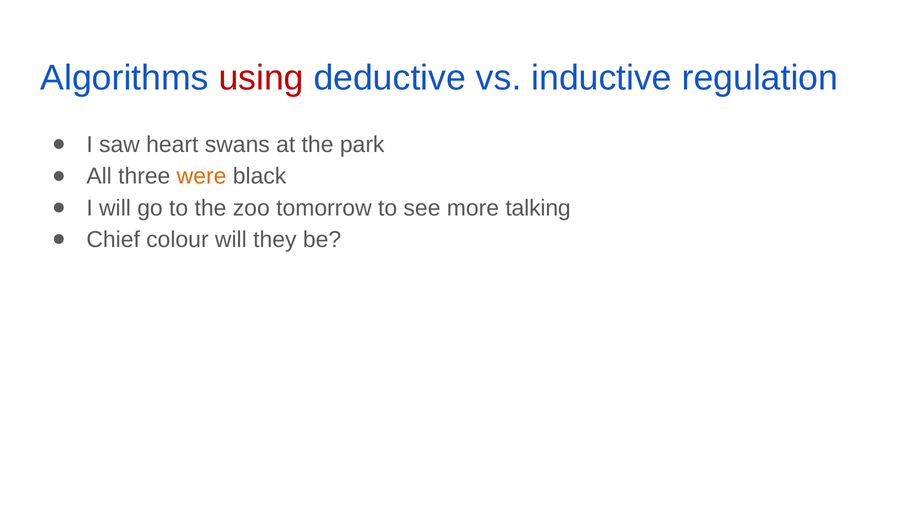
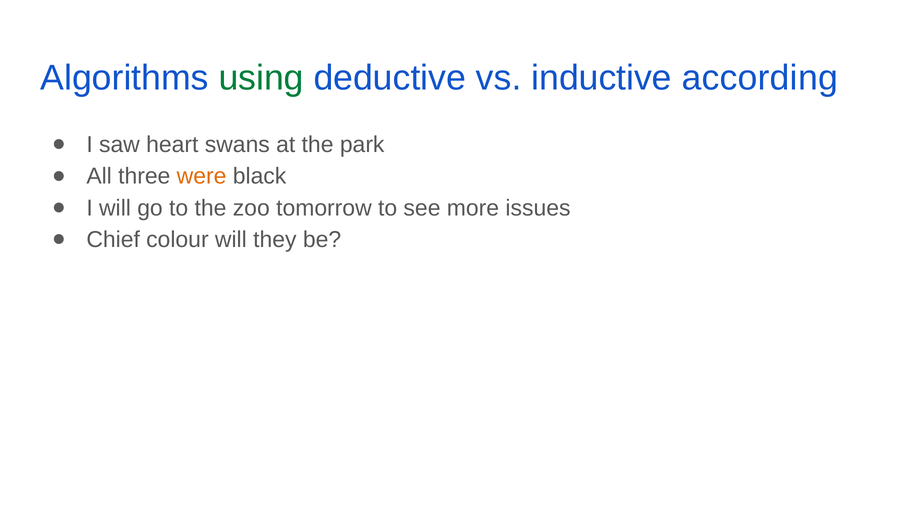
using colour: red -> green
regulation: regulation -> according
talking: talking -> issues
